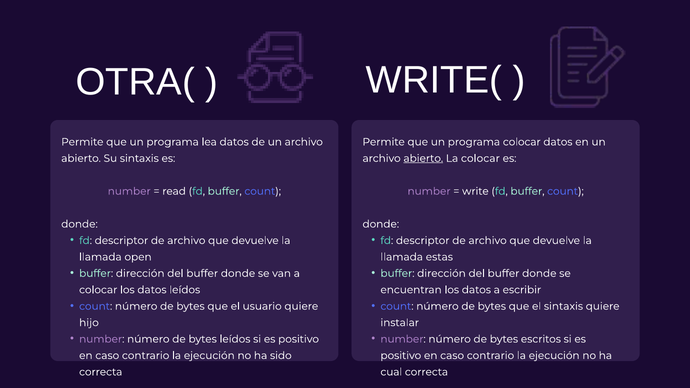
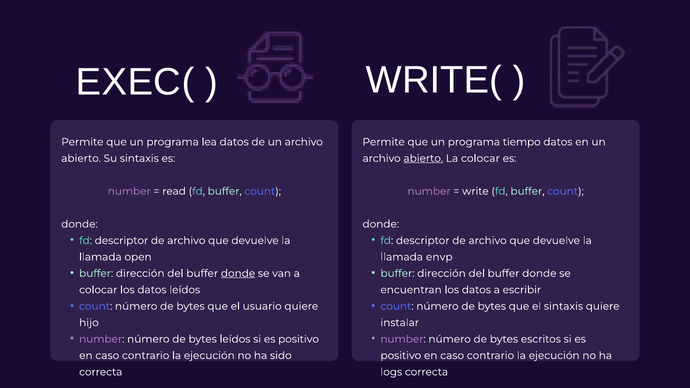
OTRA(: OTRA( -> EXEC(
programa colocar: colocar -> tiempo
estas: estas -> envp
donde at (238, 273) underline: none -> present
cual: cual -> logs
